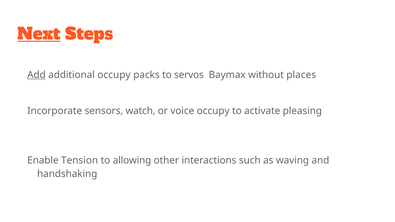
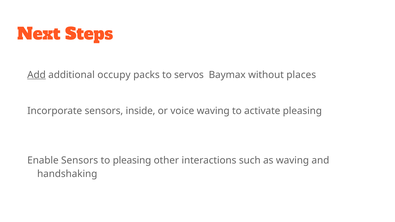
Next underline: present -> none
watch: watch -> inside
voice occupy: occupy -> waving
Enable Tension: Tension -> Sensors
to allowing: allowing -> pleasing
